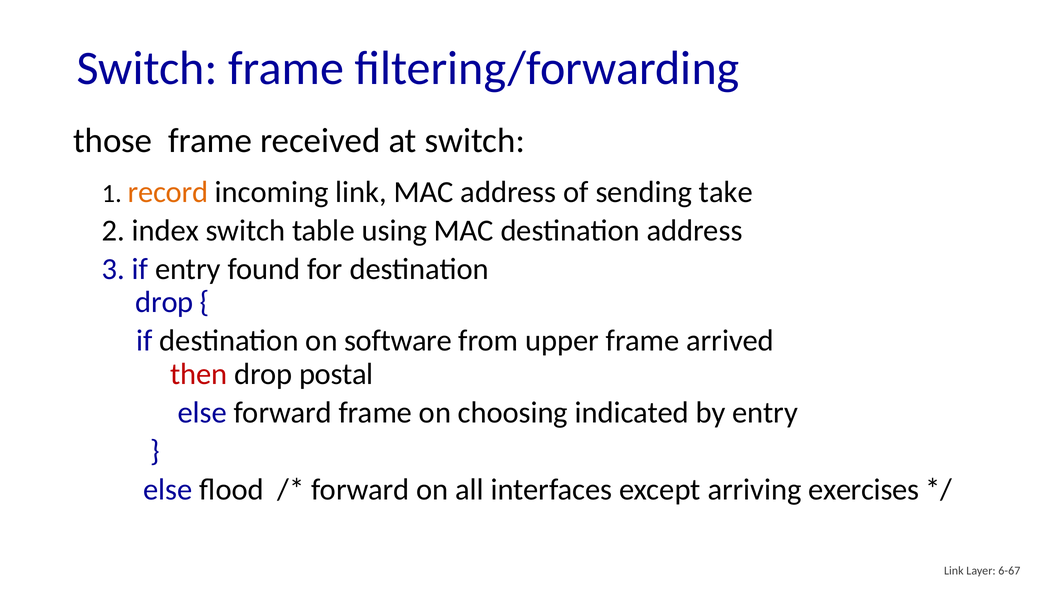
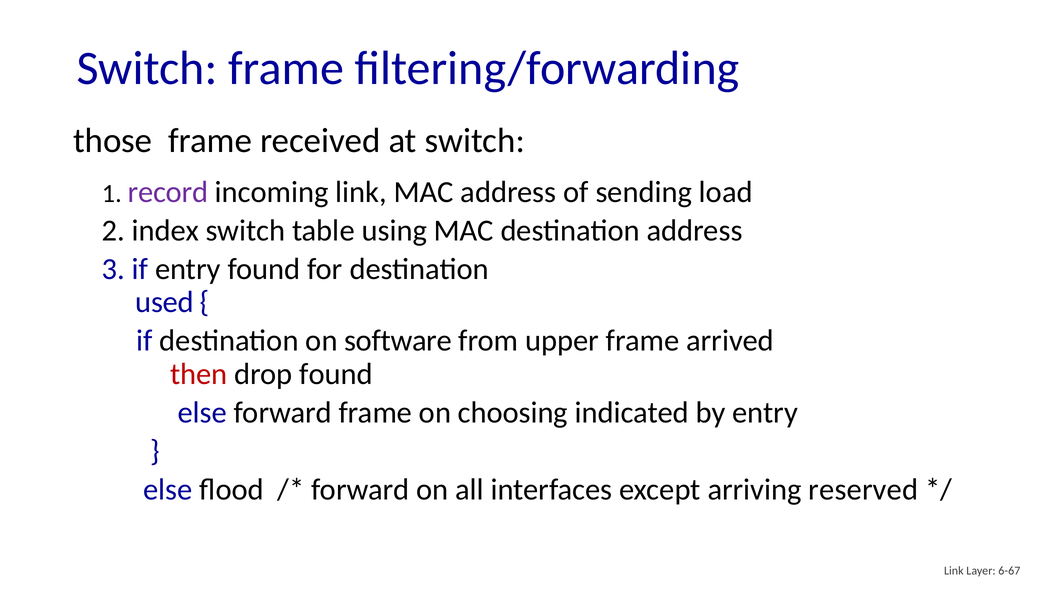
record colour: orange -> purple
take: take -> load
drop at (164, 302): drop -> used
drop postal: postal -> found
exercises: exercises -> reserved
